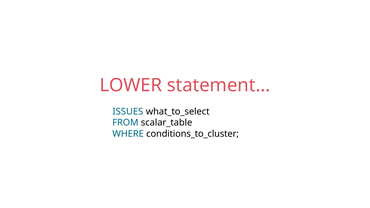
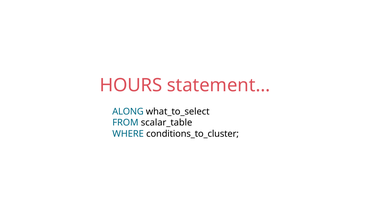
LOWER: LOWER -> HOURS
ISSUES: ISSUES -> ALONG
